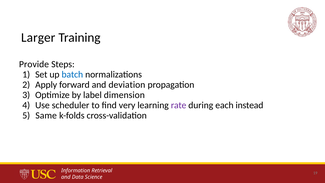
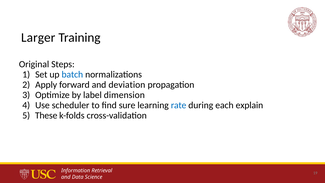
Provide: Provide -> Original
very: very -> sure
rate colour: purple -> blue
instead: instead -> explain
Same: Same -> These
